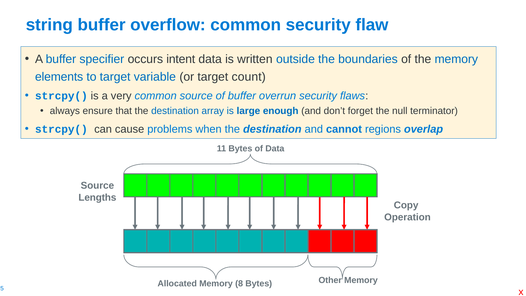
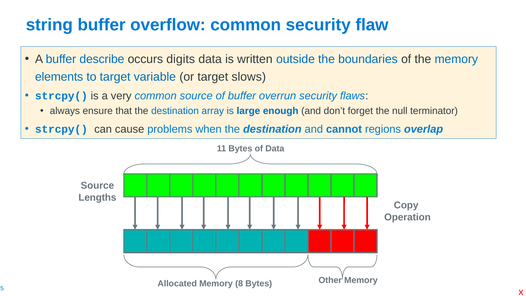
specifier: specifier -> describe
intent: intent -> digits
count: count -> slows
